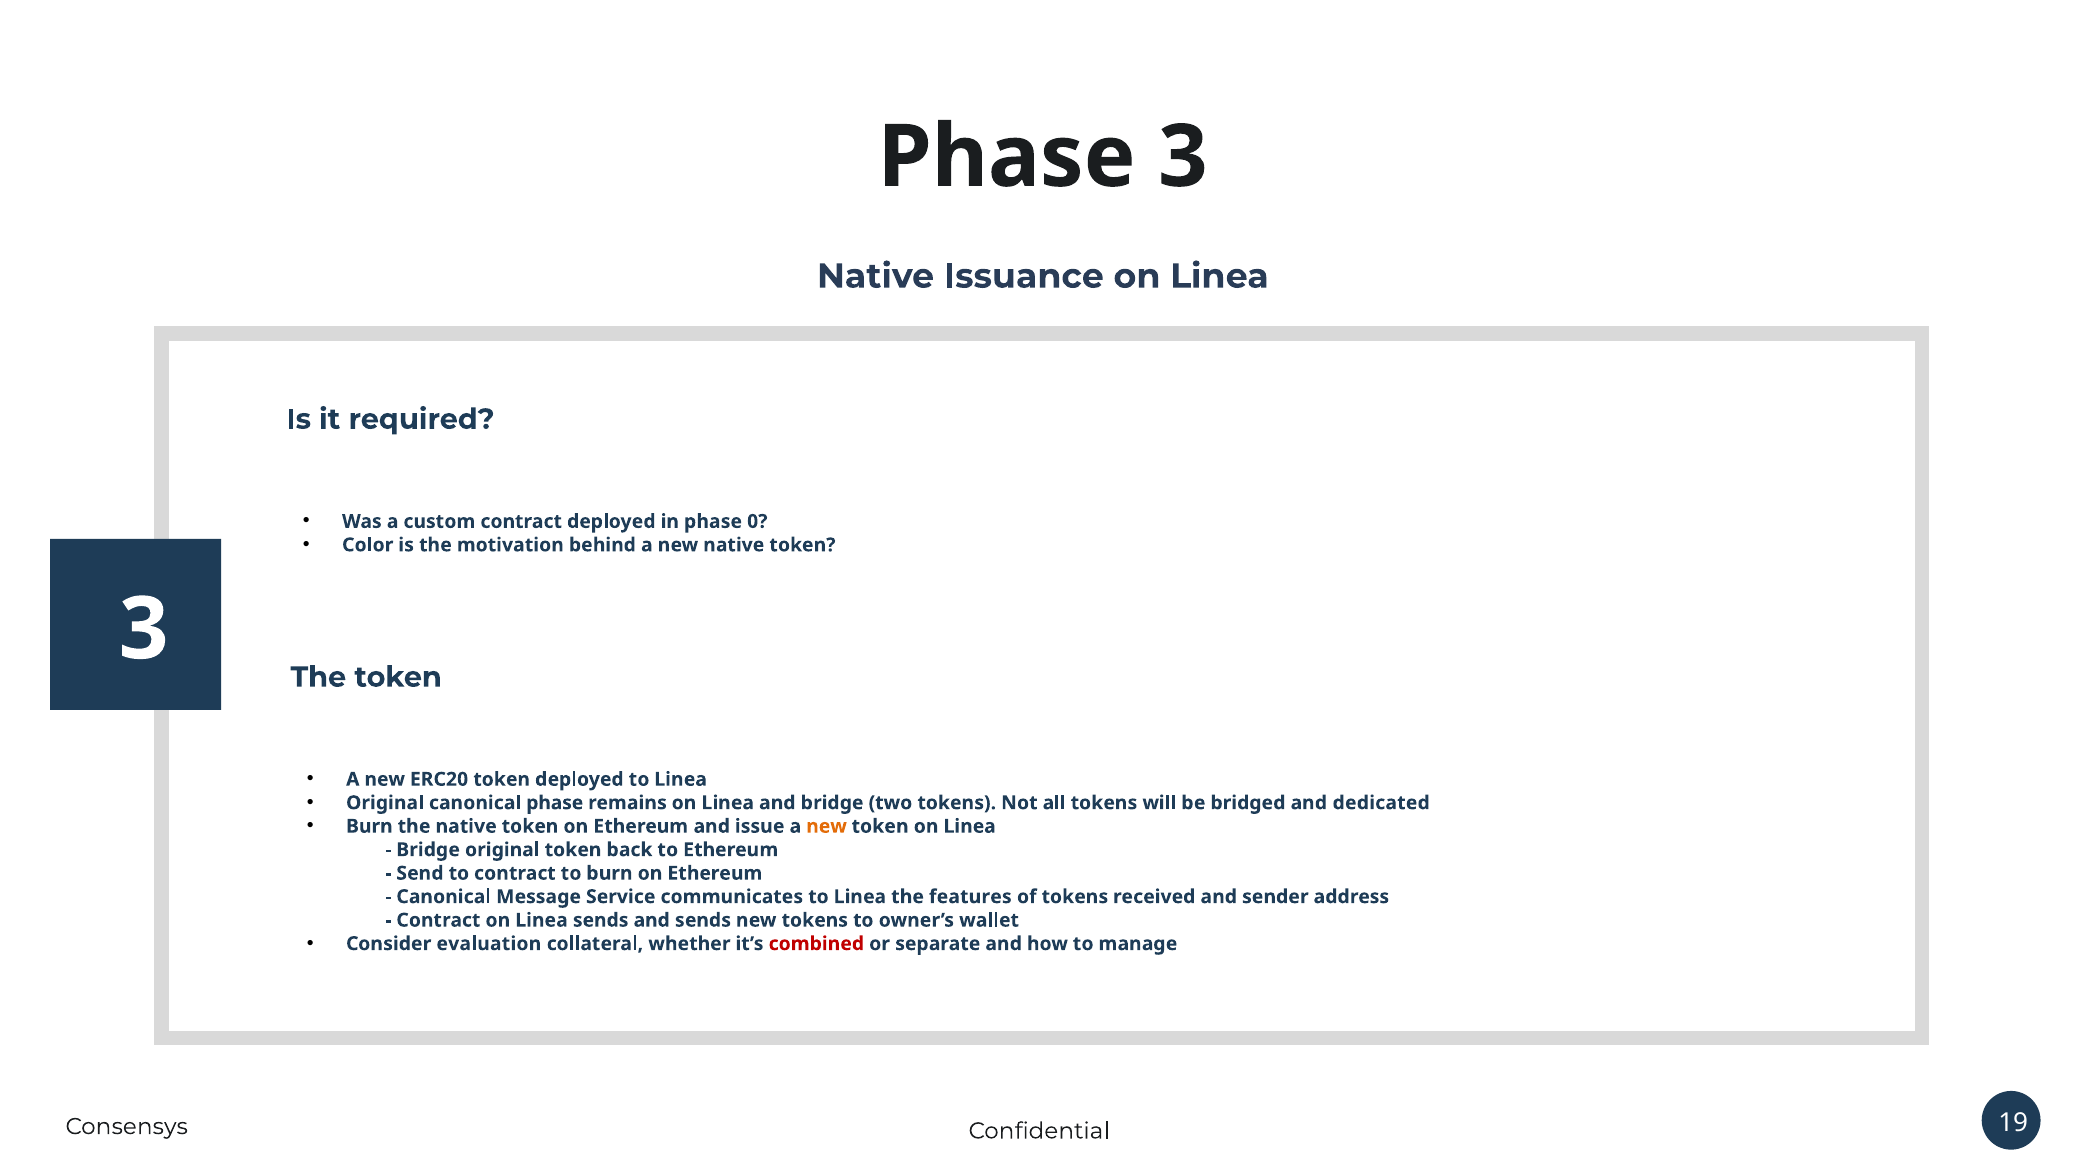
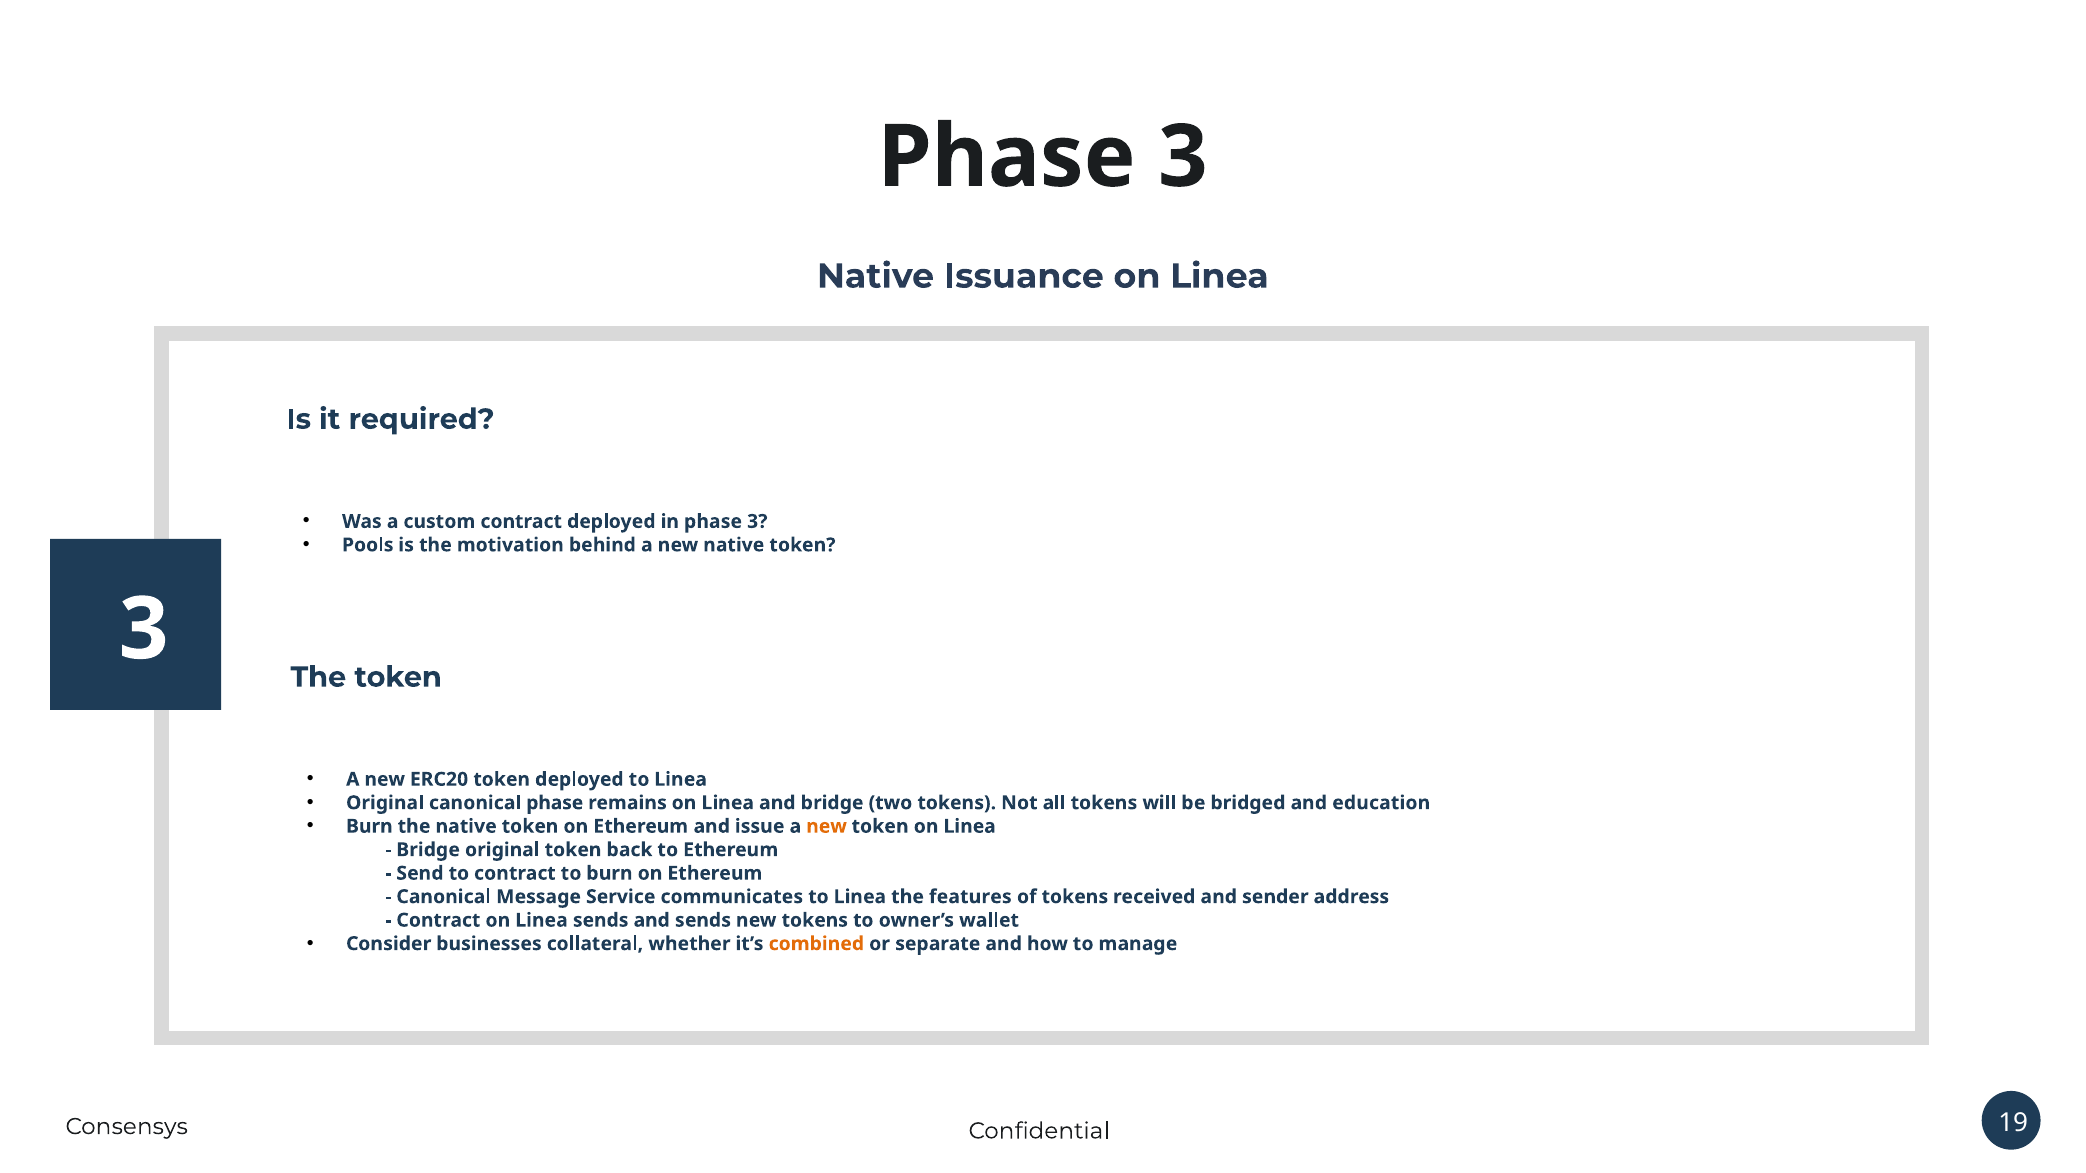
in phase 0: 0 -> 3
Color: Color -> Pools
dedicated: dedicated -> education
evaluation: evaluation -> businesses
combined colour: red -> orange
